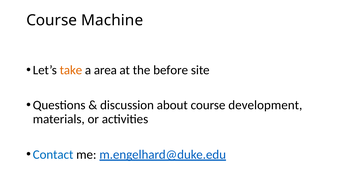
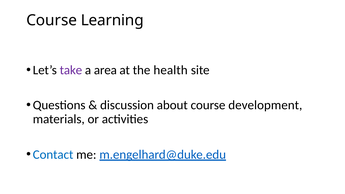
Machine: Machine -> Learning
take colour: orange -> purple
before: before -> health
